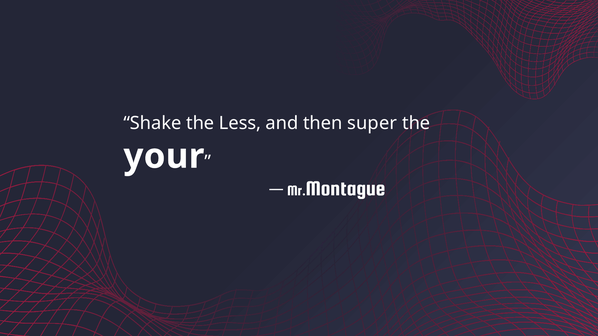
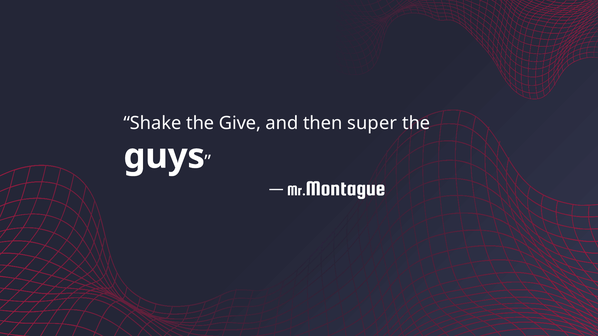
Less: Less -> Give
your: your -> guys
